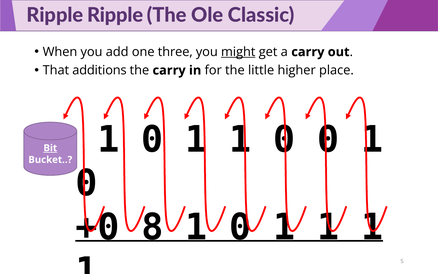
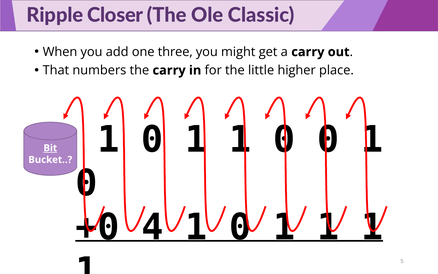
Ripple Ripple: Ripple -> Closer
might underline: present -> none
additions: additions -> numbers
8: 8 -> 4
